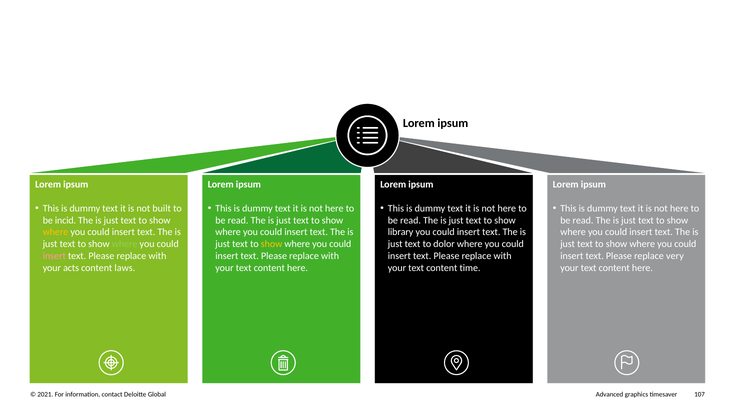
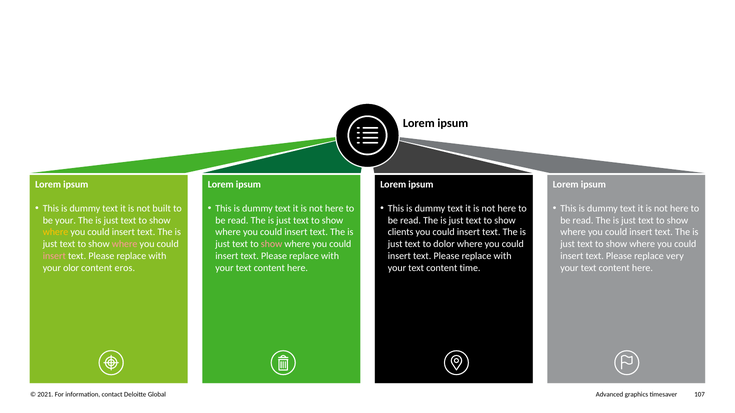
be incid: incid -> your
library: library -> clients
where at (125, 244) colour: light green -> pink
show at (272, 244) colour: yellow -> pink
acts: acts -> olor
laws: laws -> eros
